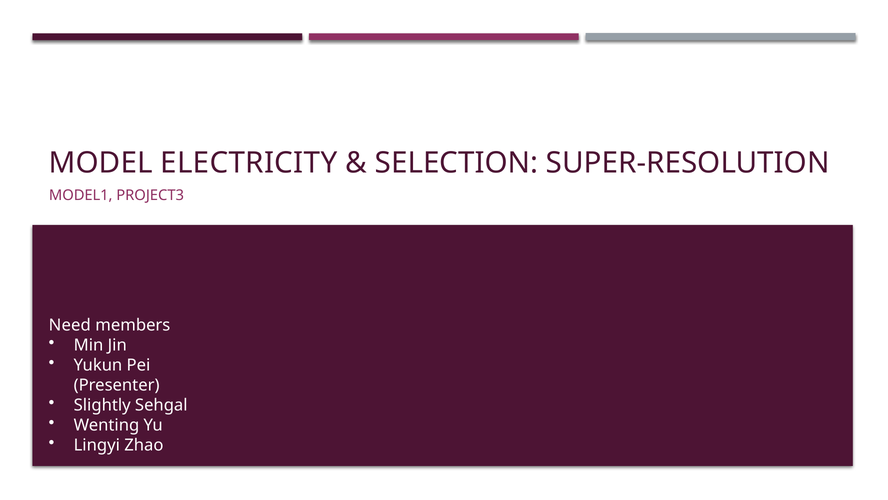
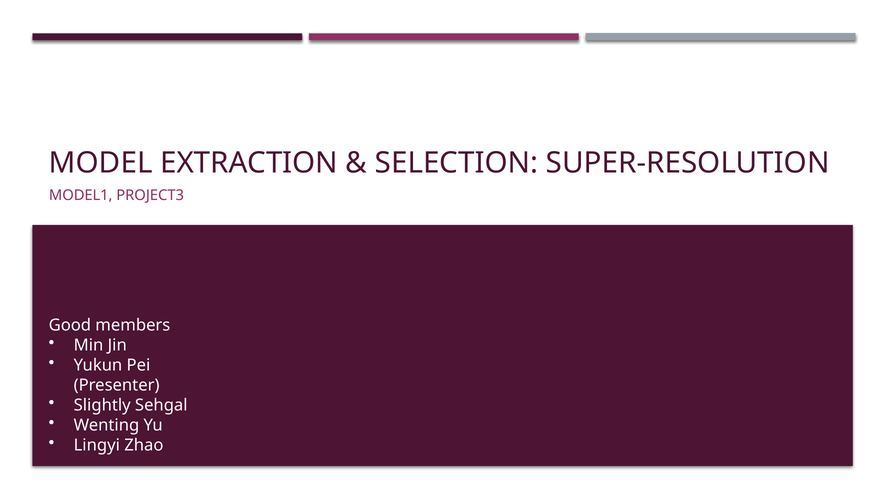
ELECTRICITY: ELECTRICITY -> EXTRACTION
Need: Need -> Good
